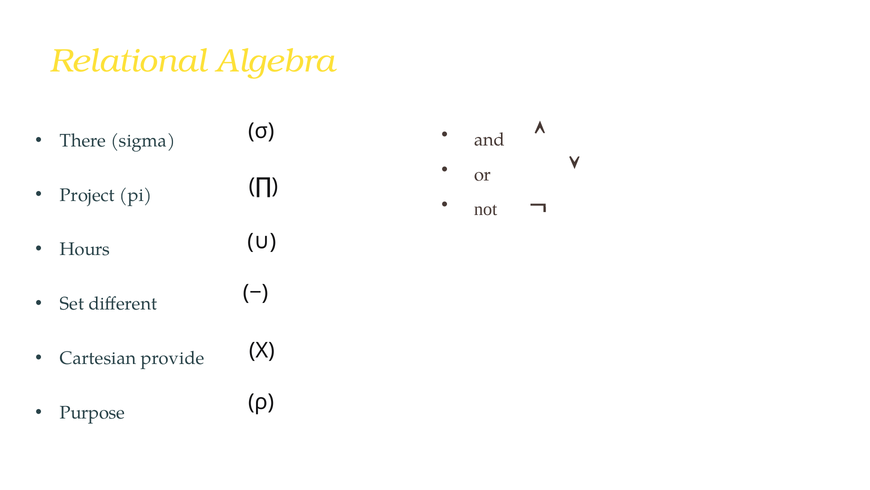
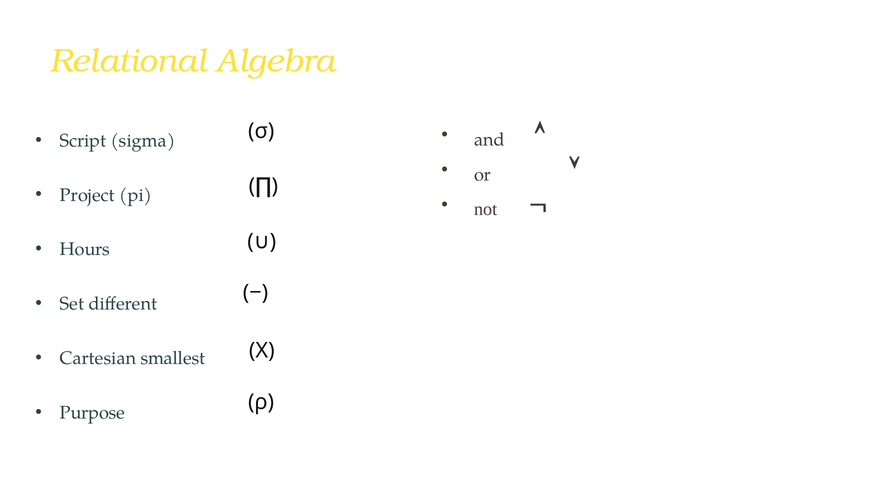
There: There -> Script
provide: provide -> smallest
